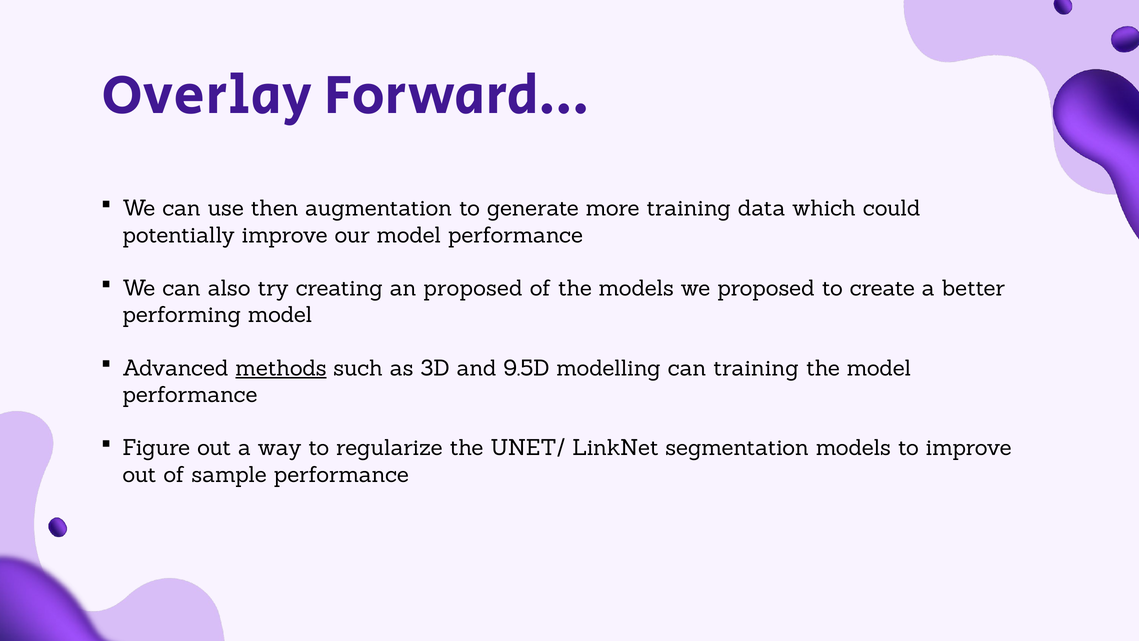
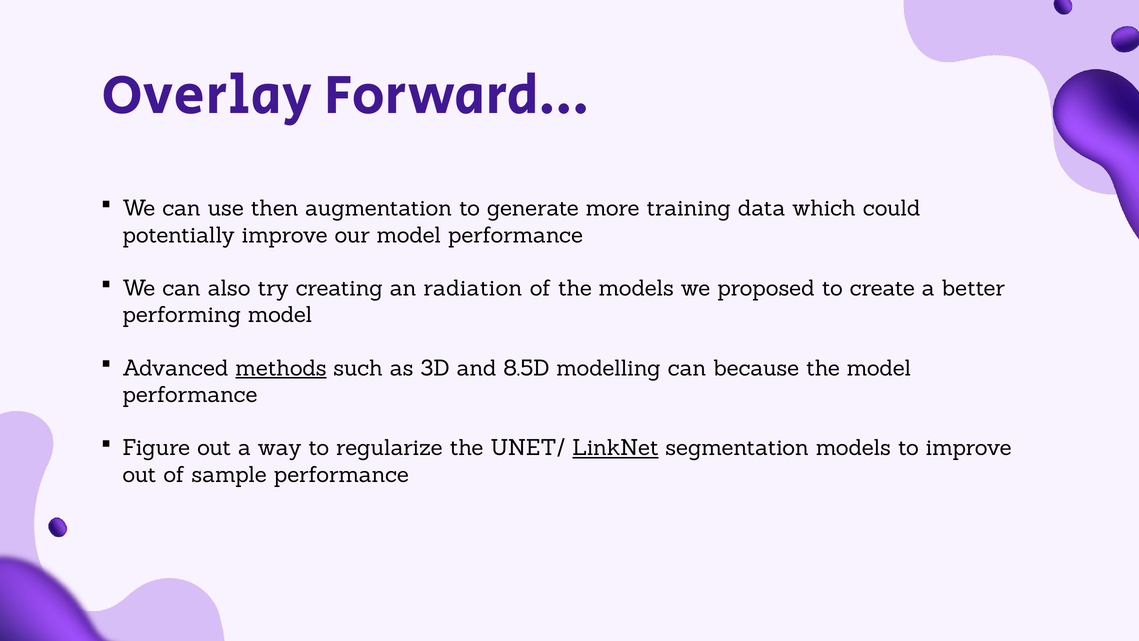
an proposed: proposed -> radiation
9.5D: 9.5D -> 8.5D
can training: training -> because
LinkNet underline: none -> present
